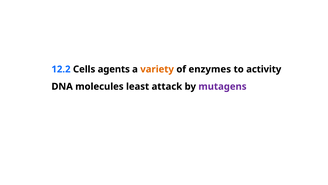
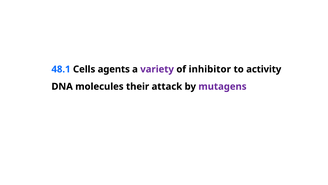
12.2: 12.2 -> 48.1
variety colour: orange -> purple
enzymes: enzymes -> inhibitor
least: least -> their
